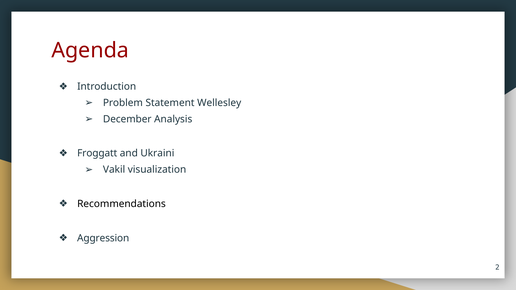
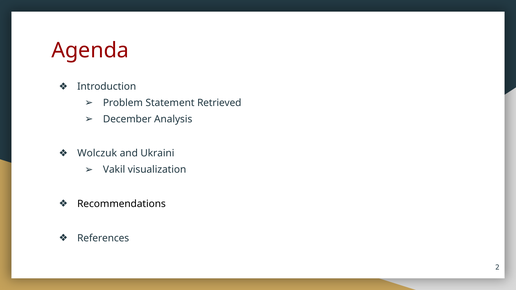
Wellesley: Wellesley -> Retrieved
Froggatt: Froggatt -> Wolczuk
Aggression: Aggression -> References
